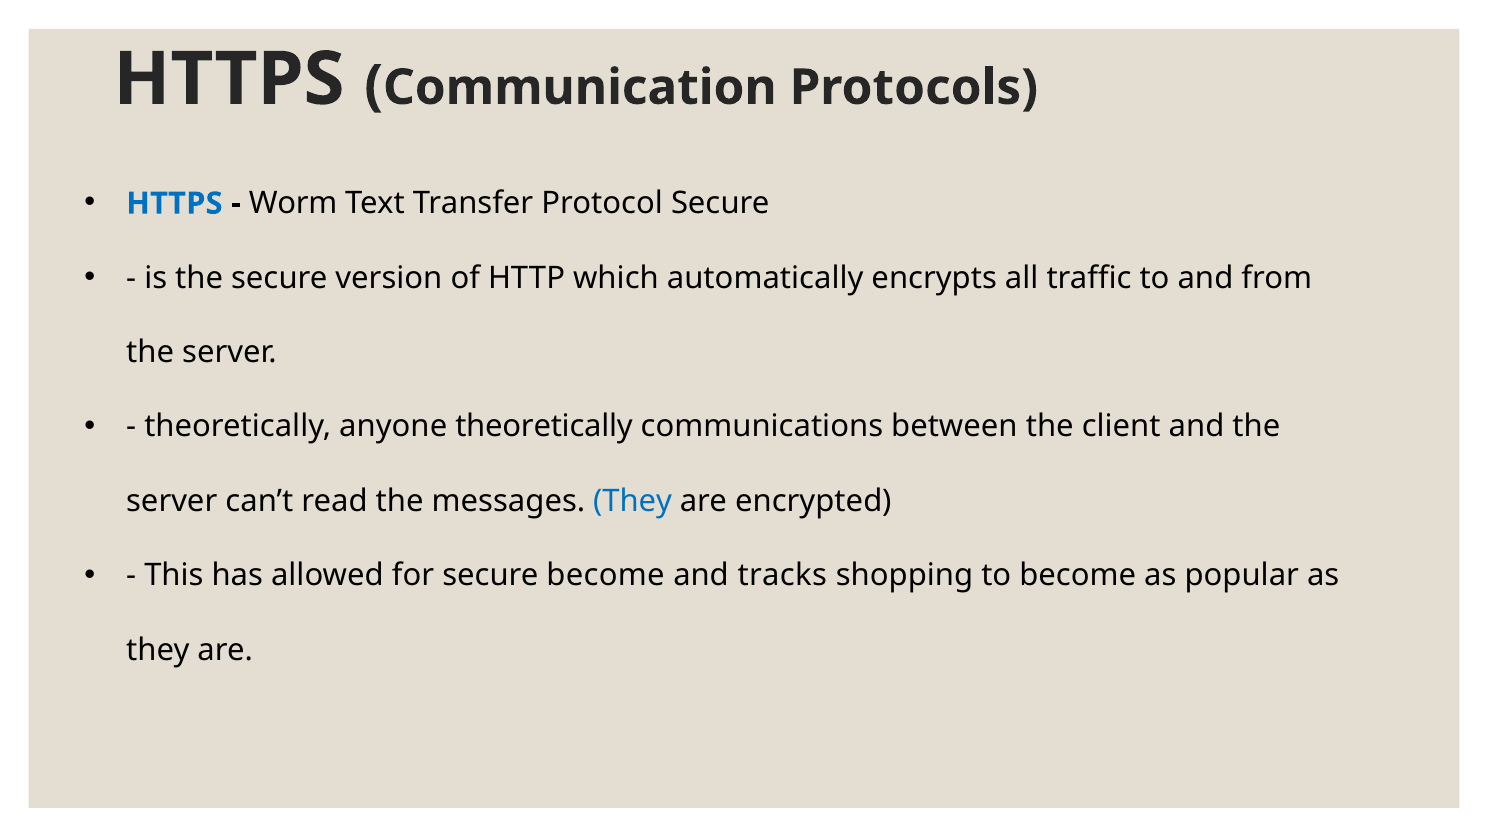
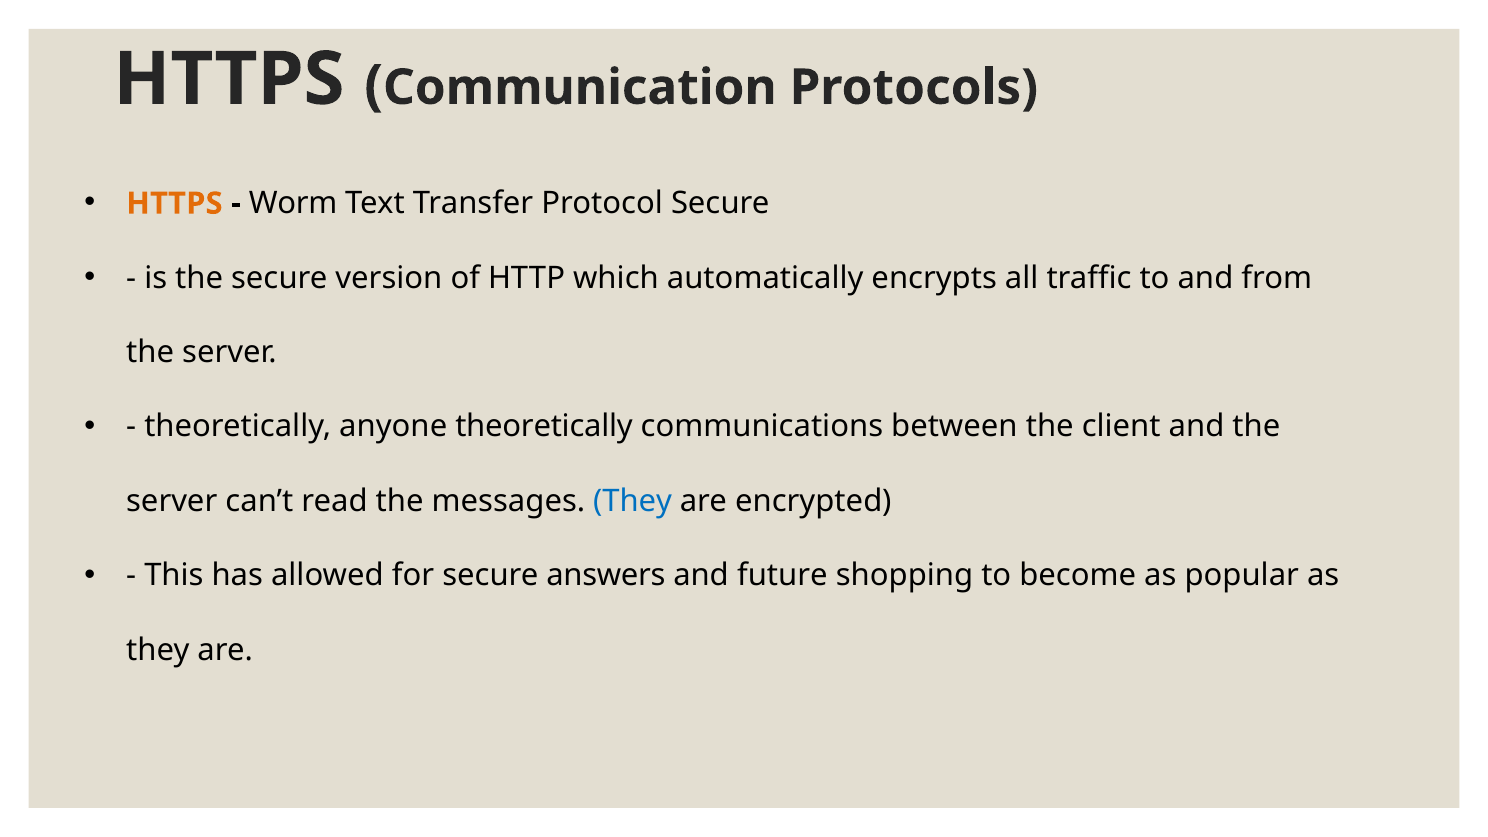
HTTPS at (174, 203) colour: blue -> orange
secure become: become -> answers
tracks: tracks -> future
